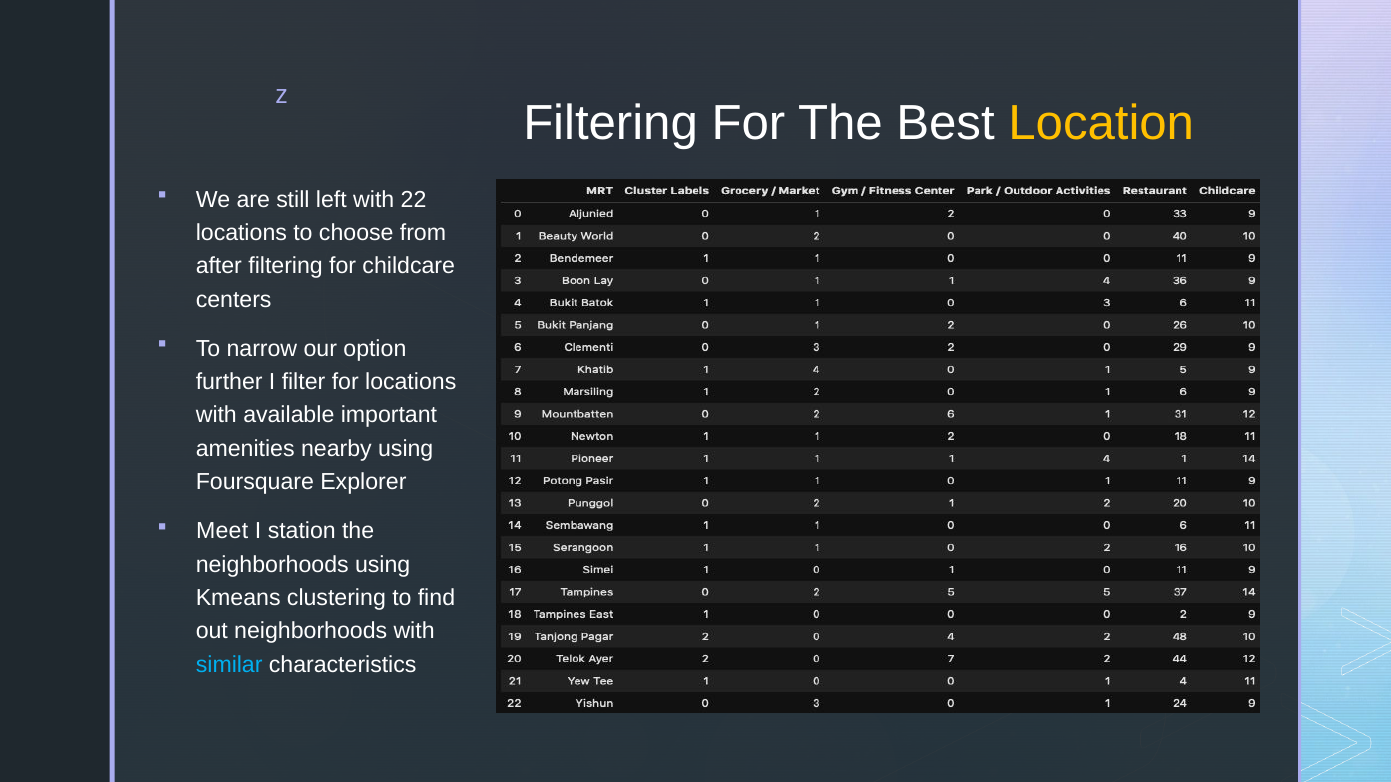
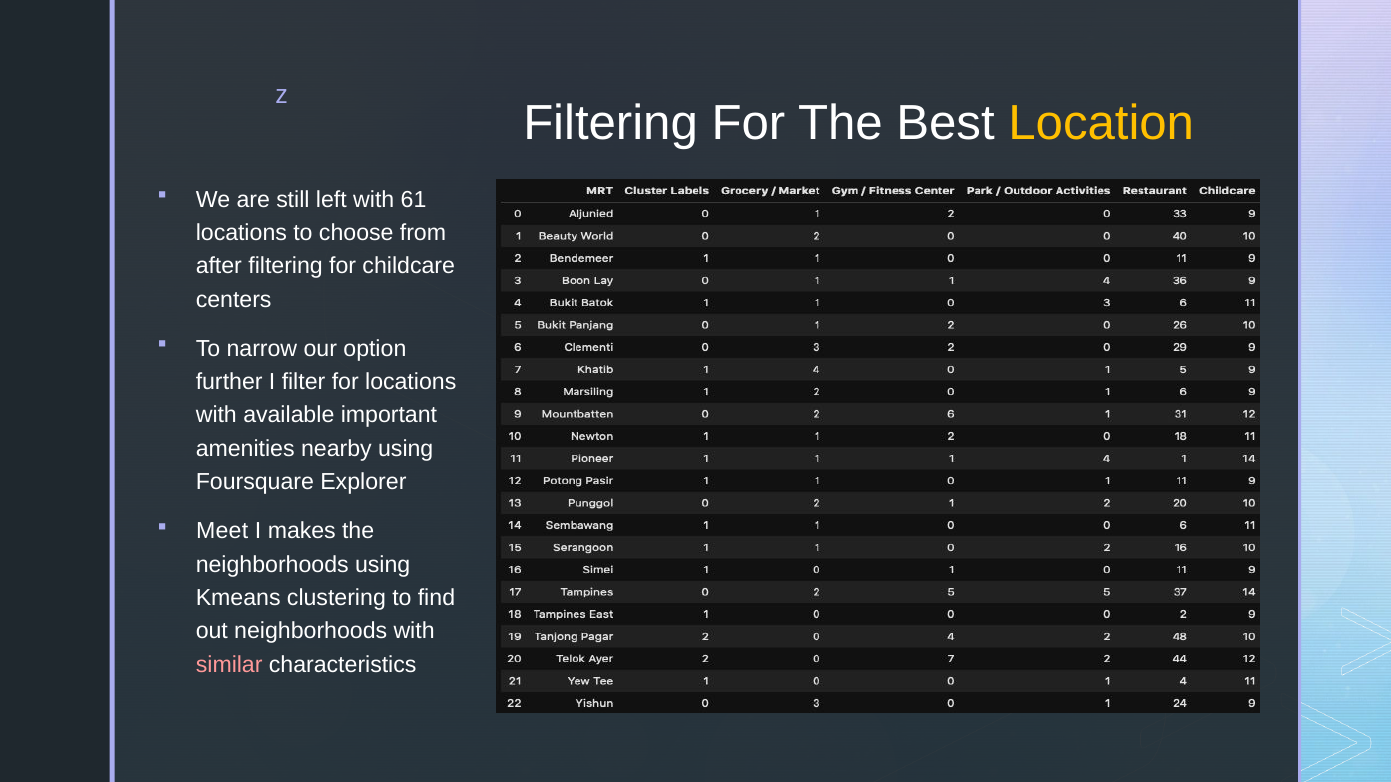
22: 22 -> 61
station: station -> makes
similar colour: light blue -> pink
